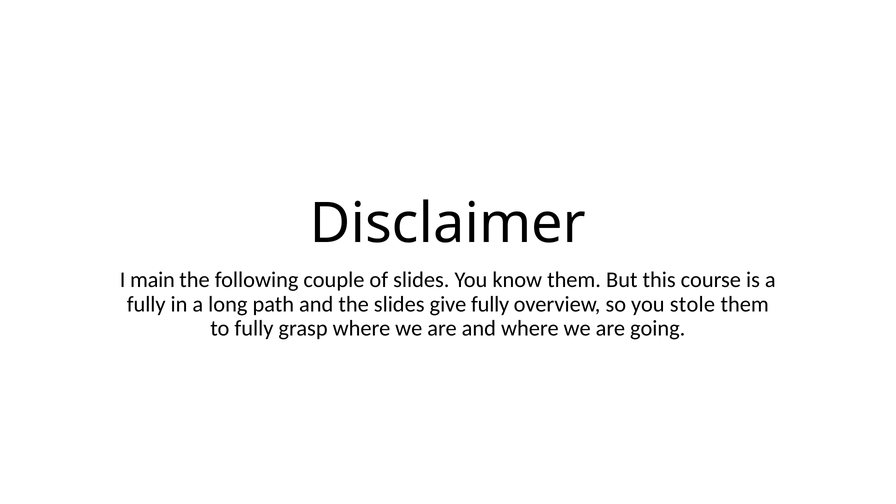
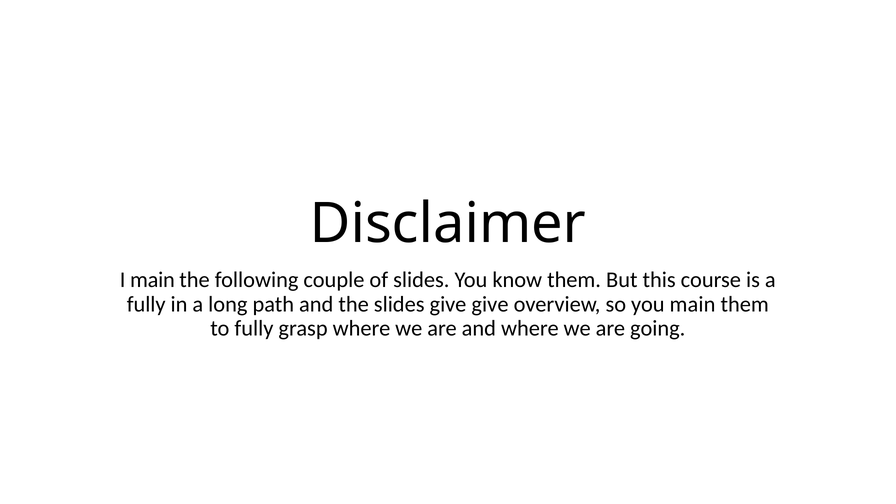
give fully: fully -> give
you stole: stole -> main
